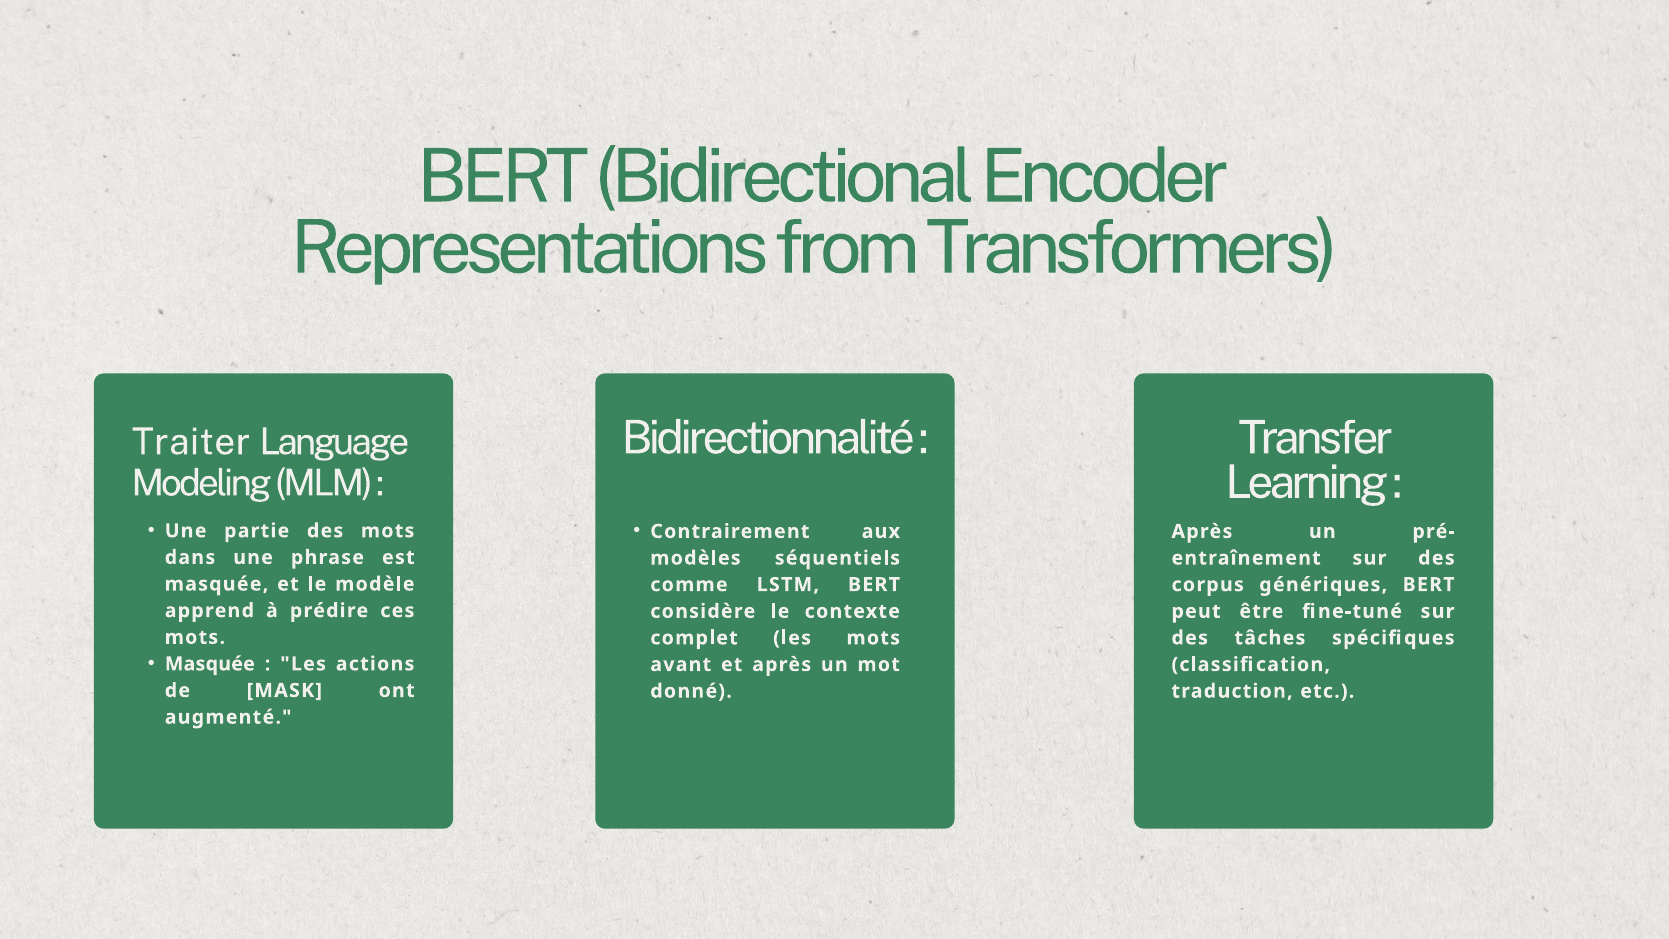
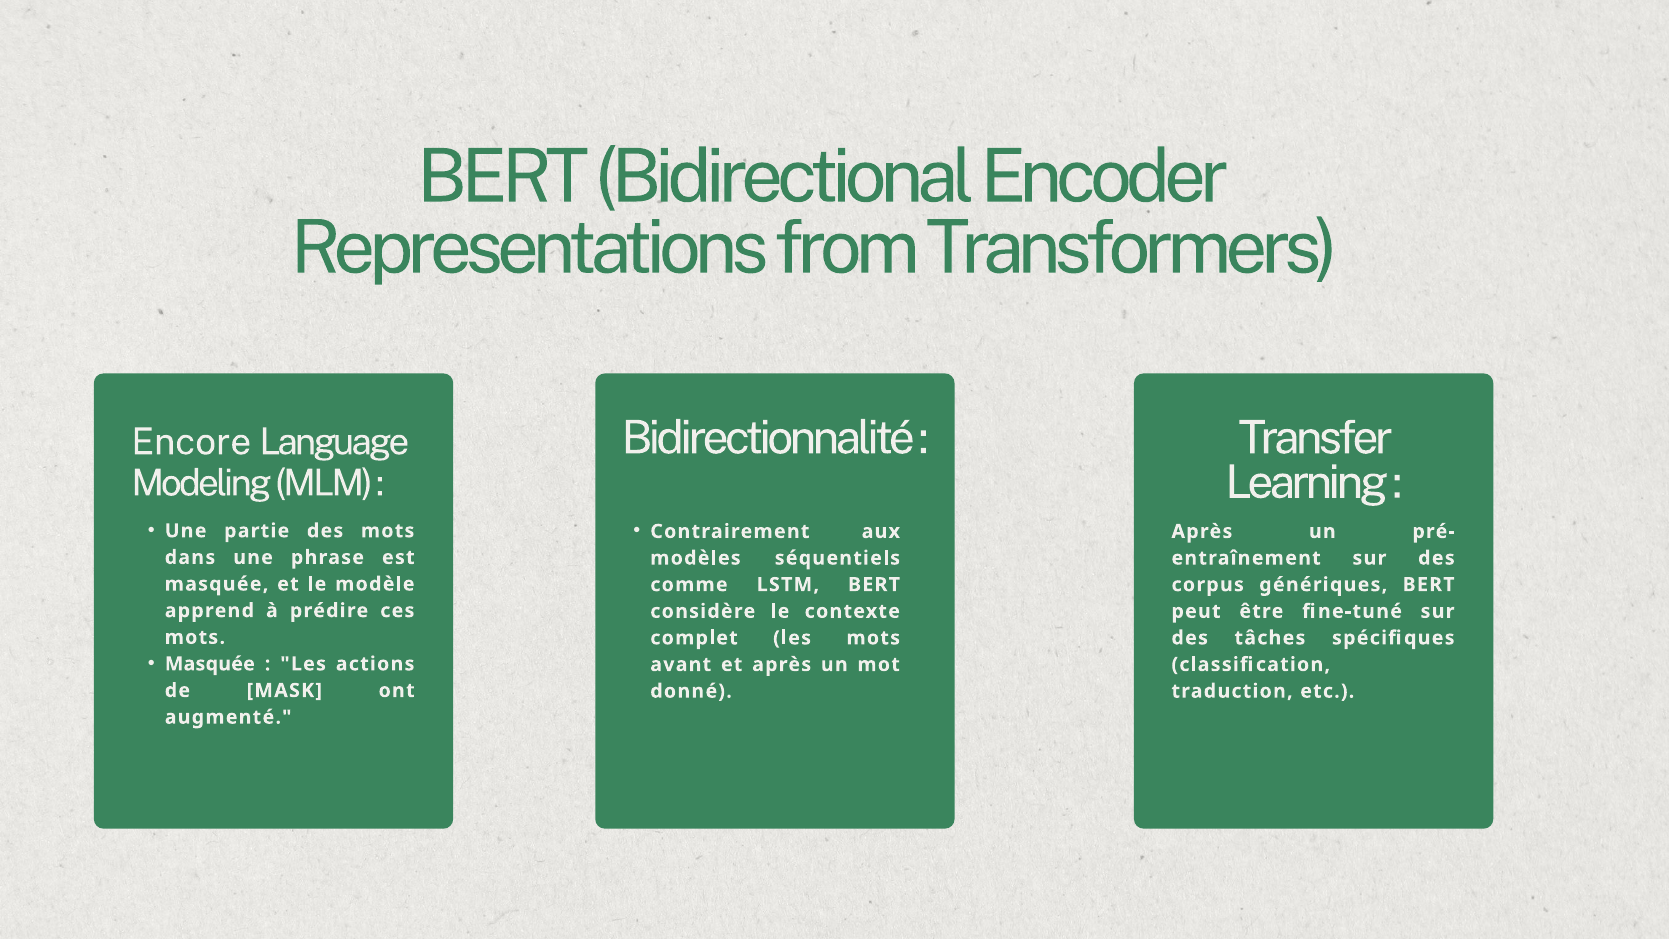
Traiter: Traiter -> Encore
